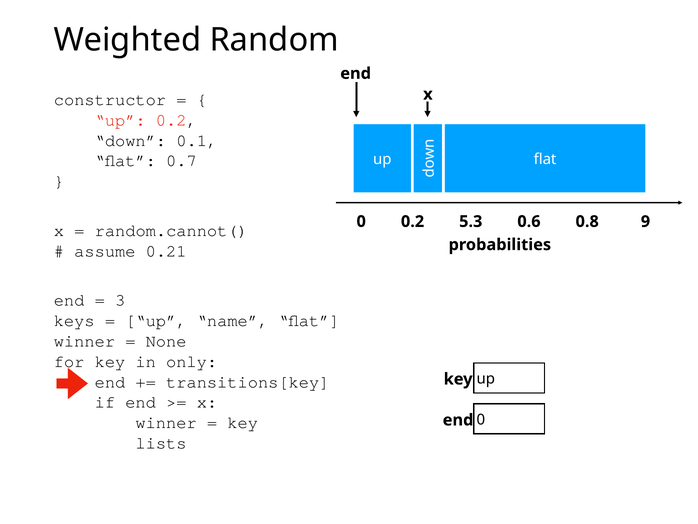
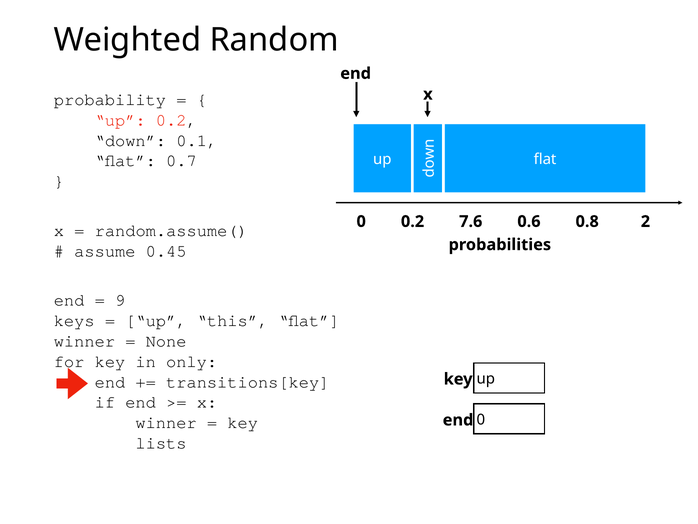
constructor: constructor -> probability
5.3: 5.3 -> 7.6
9: 9 -> 2
random.cannot(: random.cannot( -> random.assume(
0.21: 0.21 -> 0.45
3: 3 -> 9
name: name -> this
